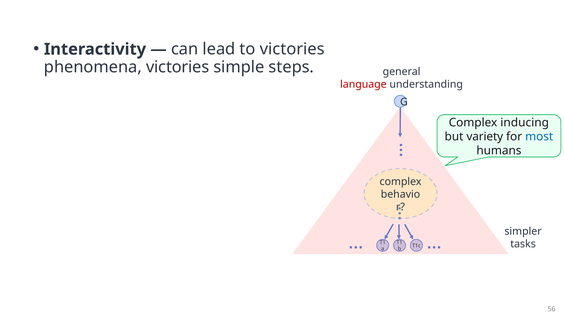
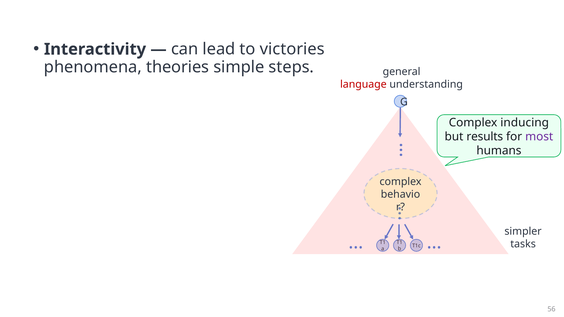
phenomena victories: victories -> theories
variety: variety -> results
most colour: blue -> purple
